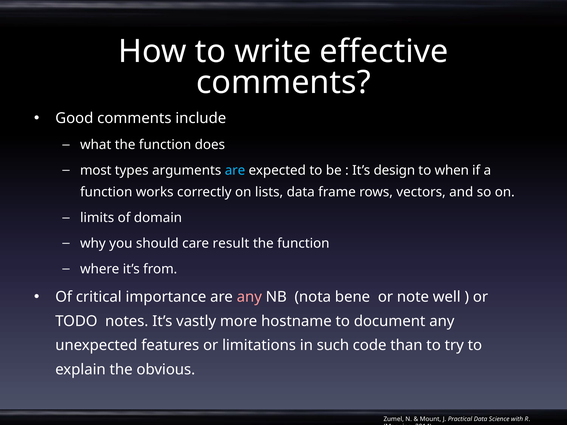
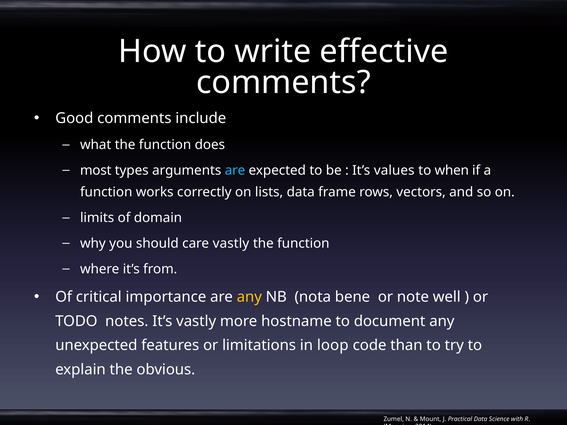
design: design -> values
care result: result -> vastly
any at (249, 297) colour: pink -> yellow
such: such -> loop
